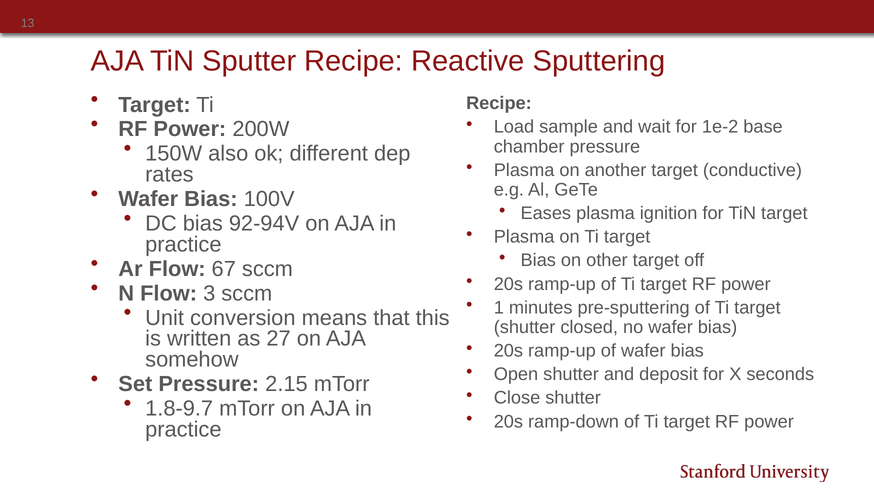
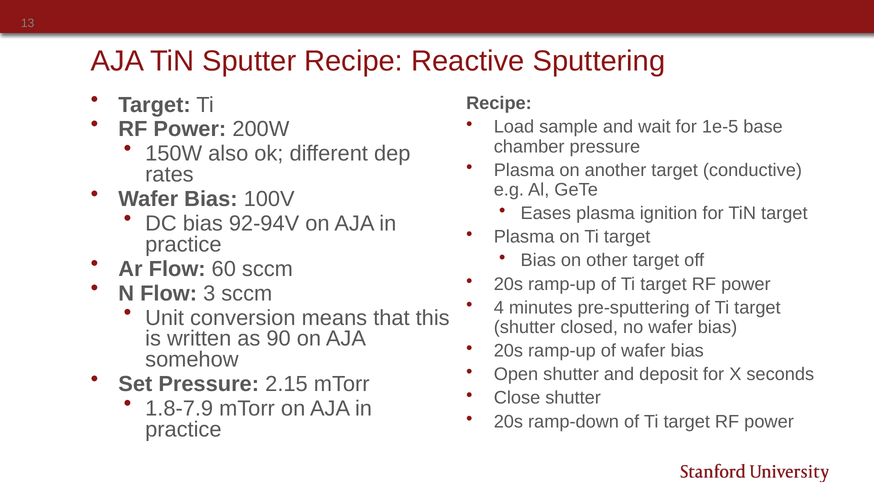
1e-2: 1e-2 -> 1e-5
67: 67 -> 60
1: 1 -> 4
27: 27 -> 90
1.8-9.7: 1.8-9.7 -> 1.8-7.9
